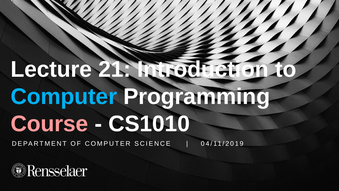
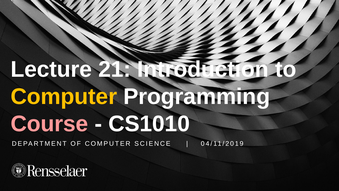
Computer at (64, 96) colour: light blue -> yellow
